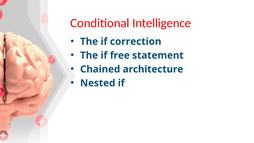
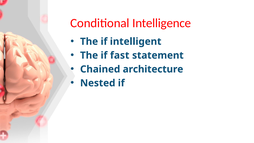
correction: correction -> intelligent
free: free -> fast
